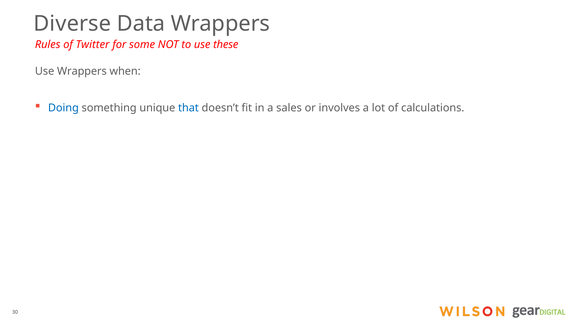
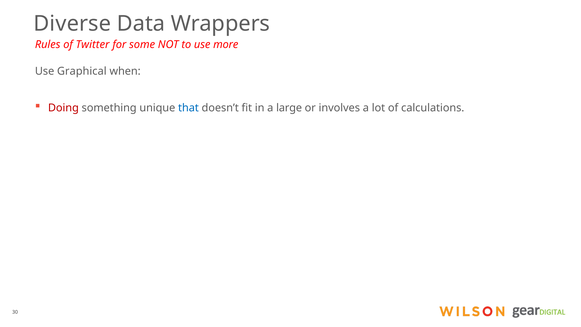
these: these -> more
Use Wrappers: Wrappers -> Graphical
Doing colour: blue -> red
sales: sales -> large
